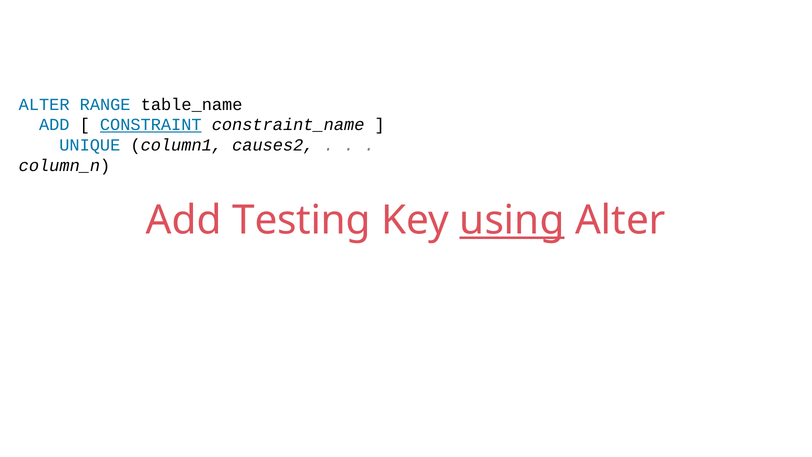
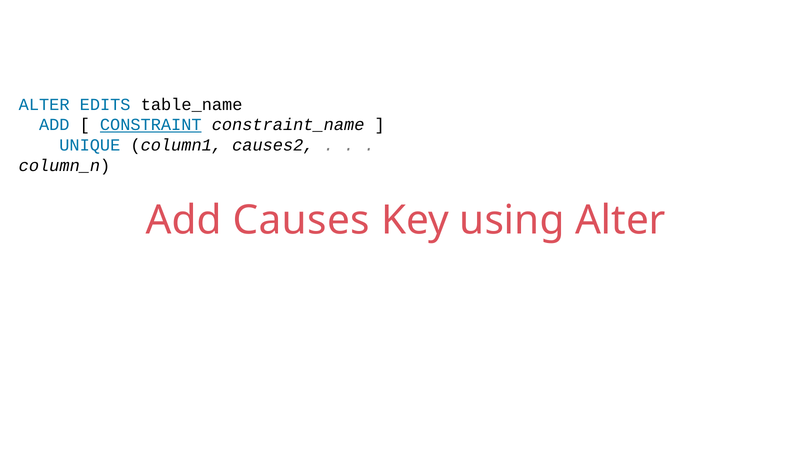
RANGE: RANGE -> EDITS
Testing: Testing -> Causes
using underline: present -> none
